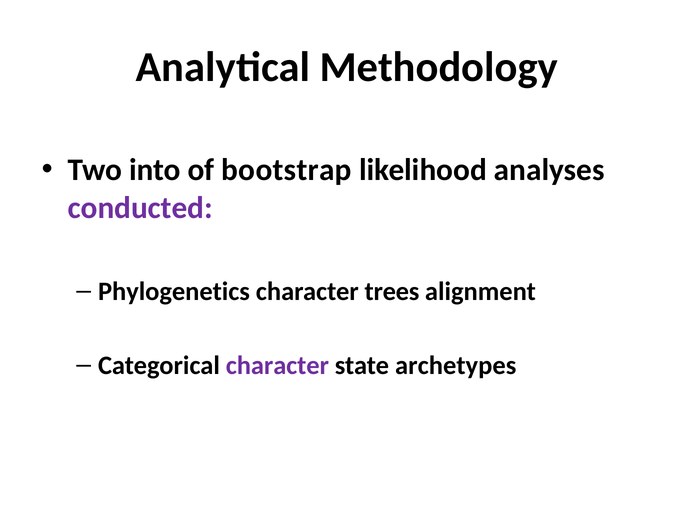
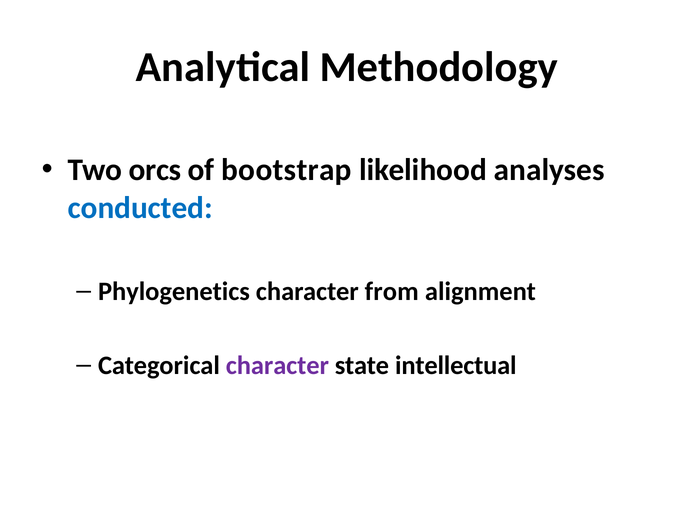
into: into -> orcs
conducted colour: purple -> blue
trees: trees -> from
archetypes: archetypes -> intellectual
